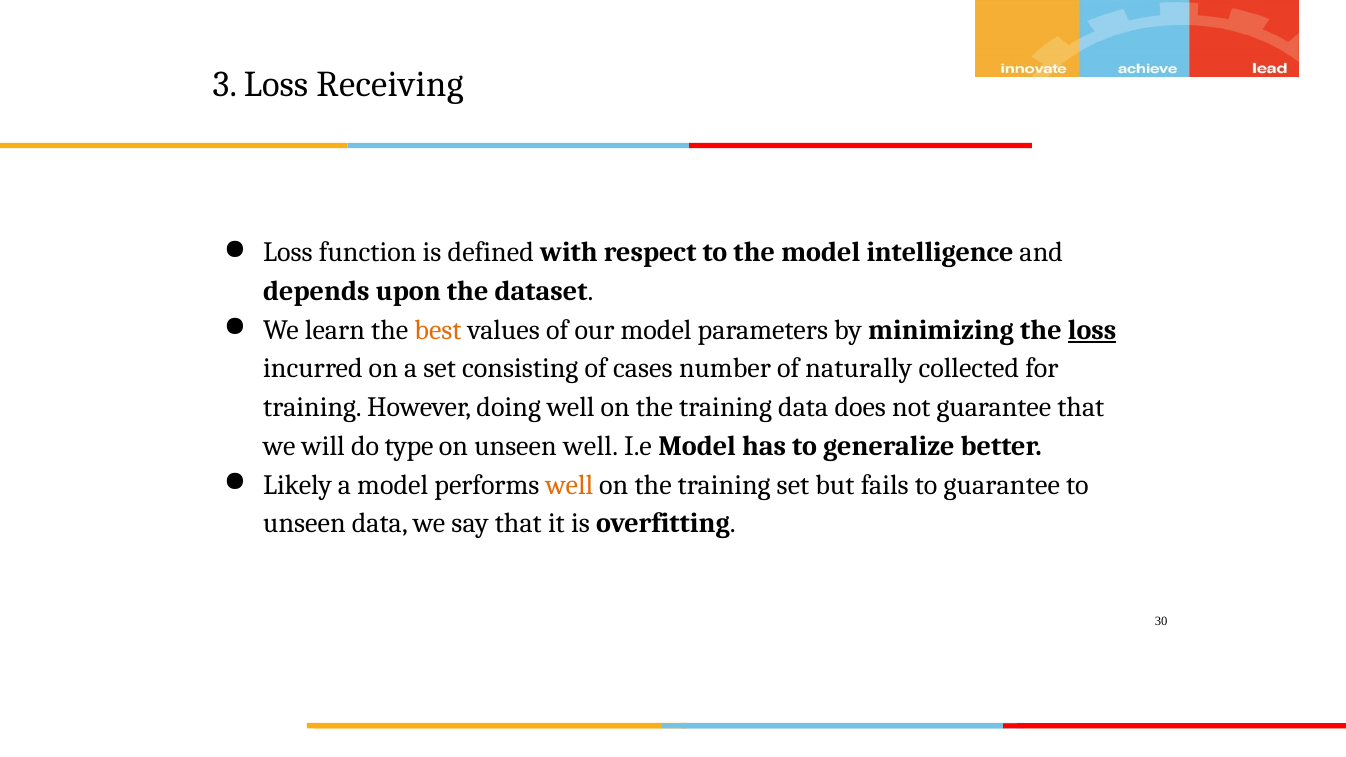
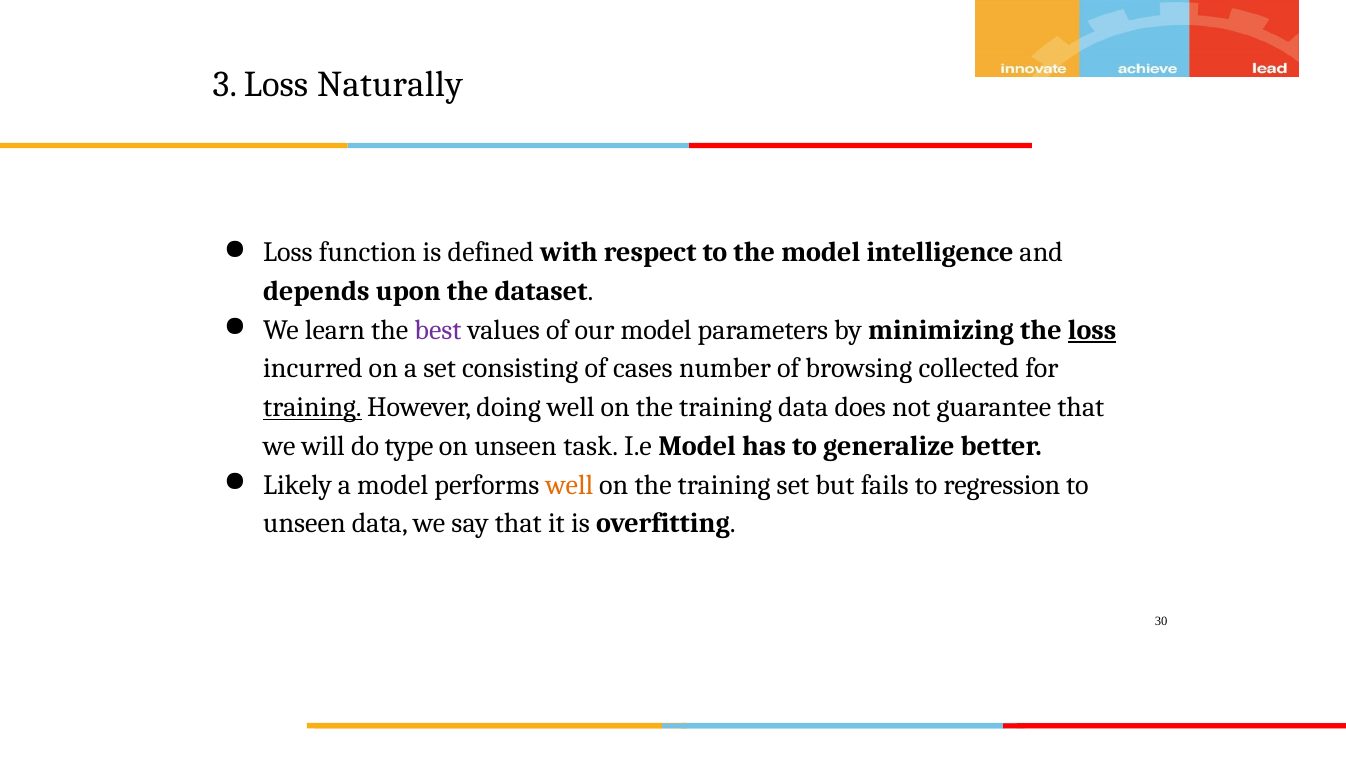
Receiving: Receiving -> Naturally
best colour: orange -> purple
naturally: naturally -> browsing
training at (312, 407) underline: none -> present
unseen well: well -> task
to guarantee: guarantee -> regression
